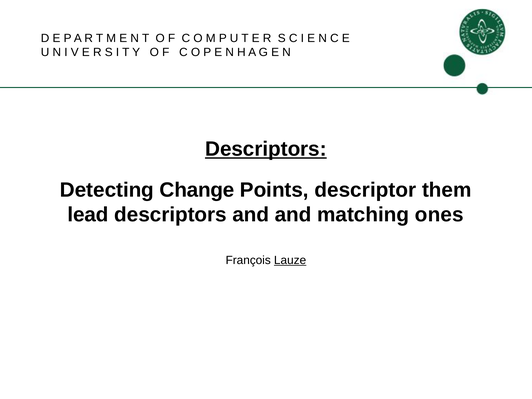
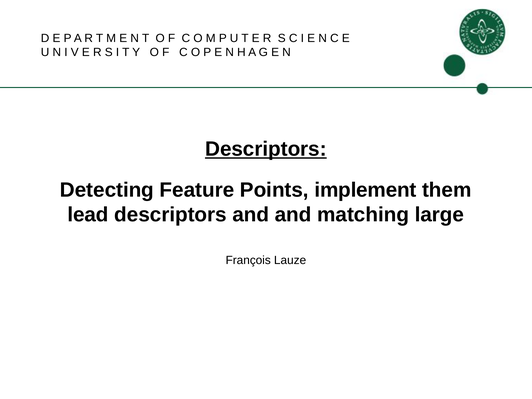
Change: Change -> Feature
descriptor: descriptor -> implement
ones: ones -> large
Lauze underline: present -> none
